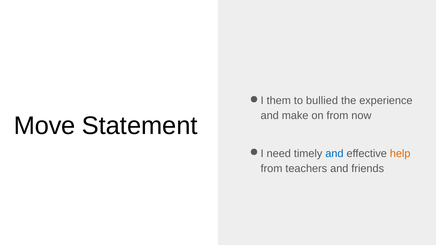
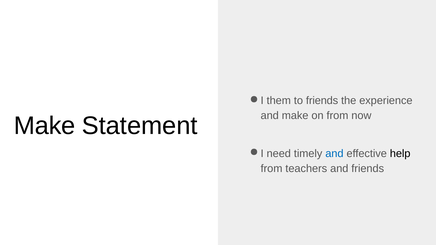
to bullied: bullied -> friends
Move at (45, 126): Move -> Make
help colour: orange -> black
